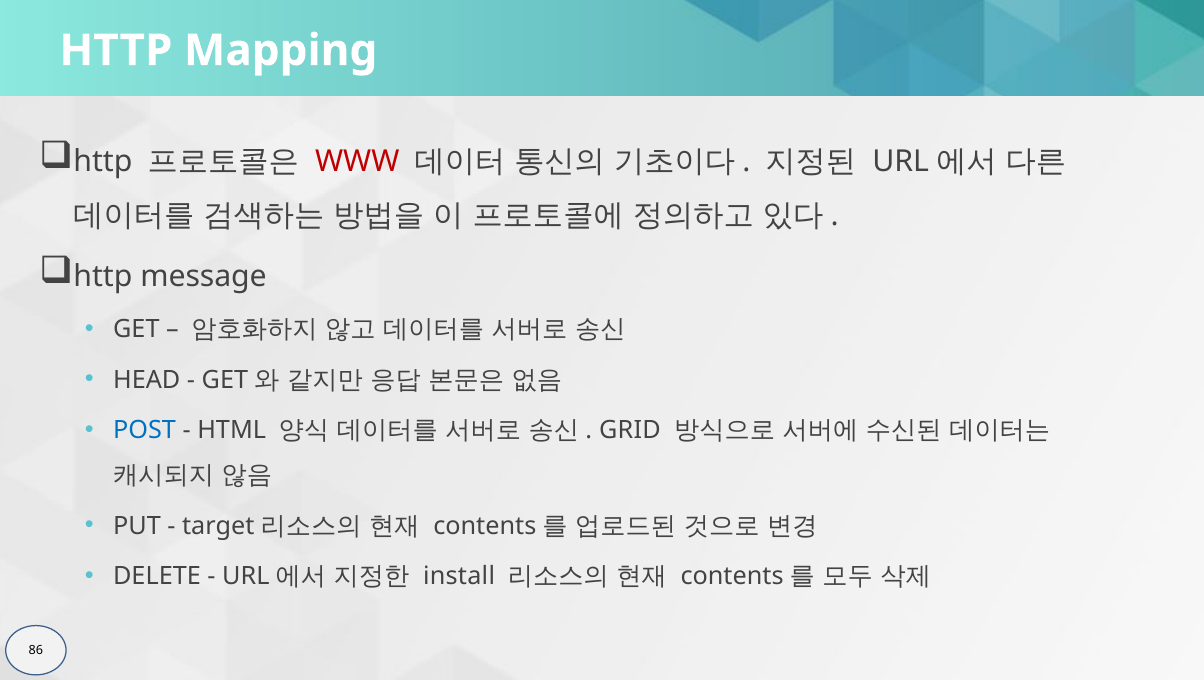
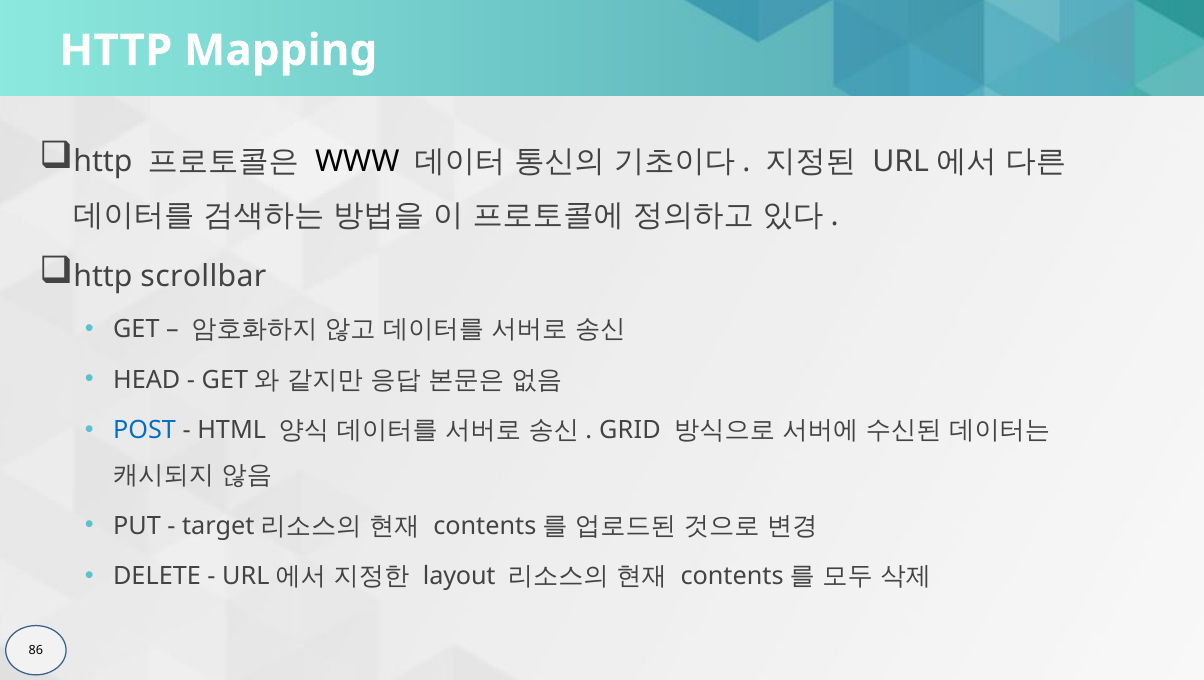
WWW colour: red -> black
message: message -> scrollbar
install: install -> layout
